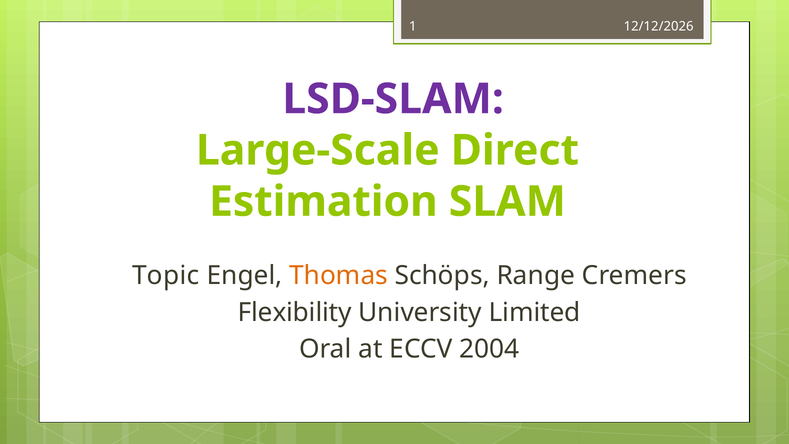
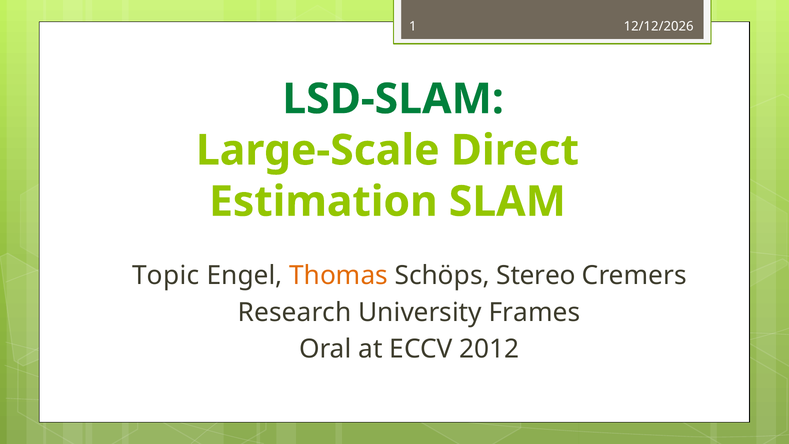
LSD-SLAM colour: purple -> green
Range: Range -> Stereo
Flexibility: Flexibility -> Research
Limited: Limited -> Frames
2004: 2004 -> 2012
